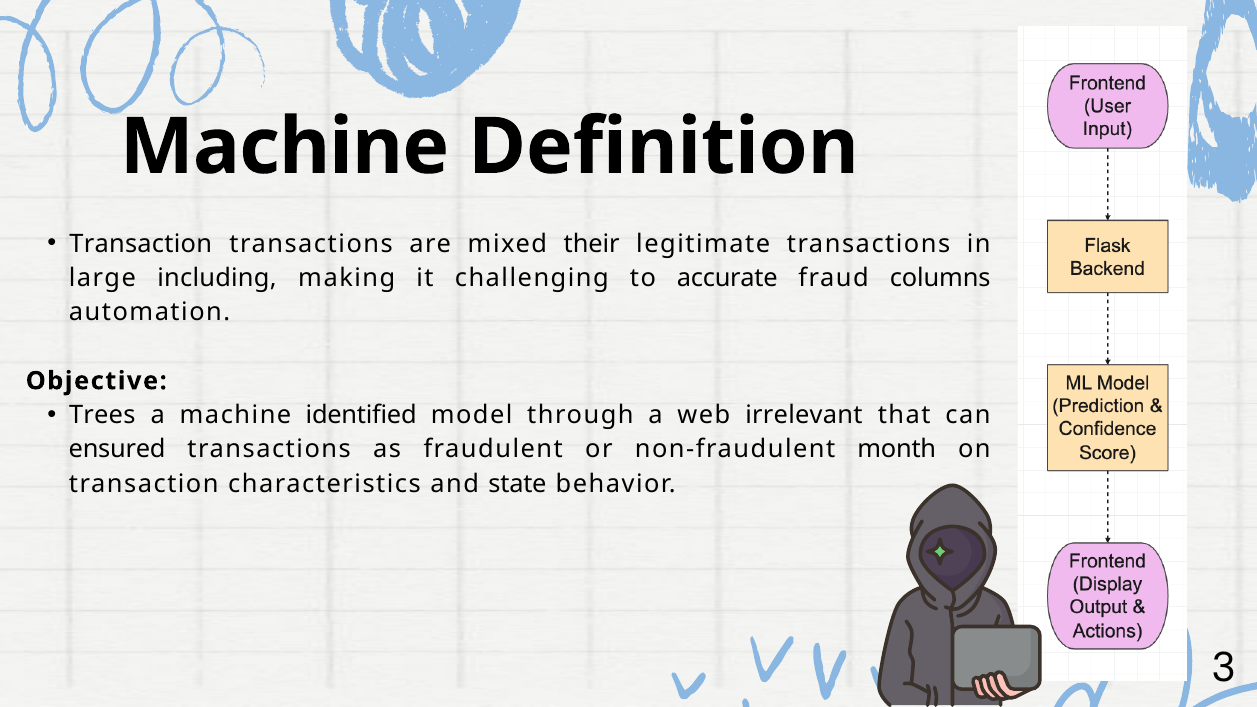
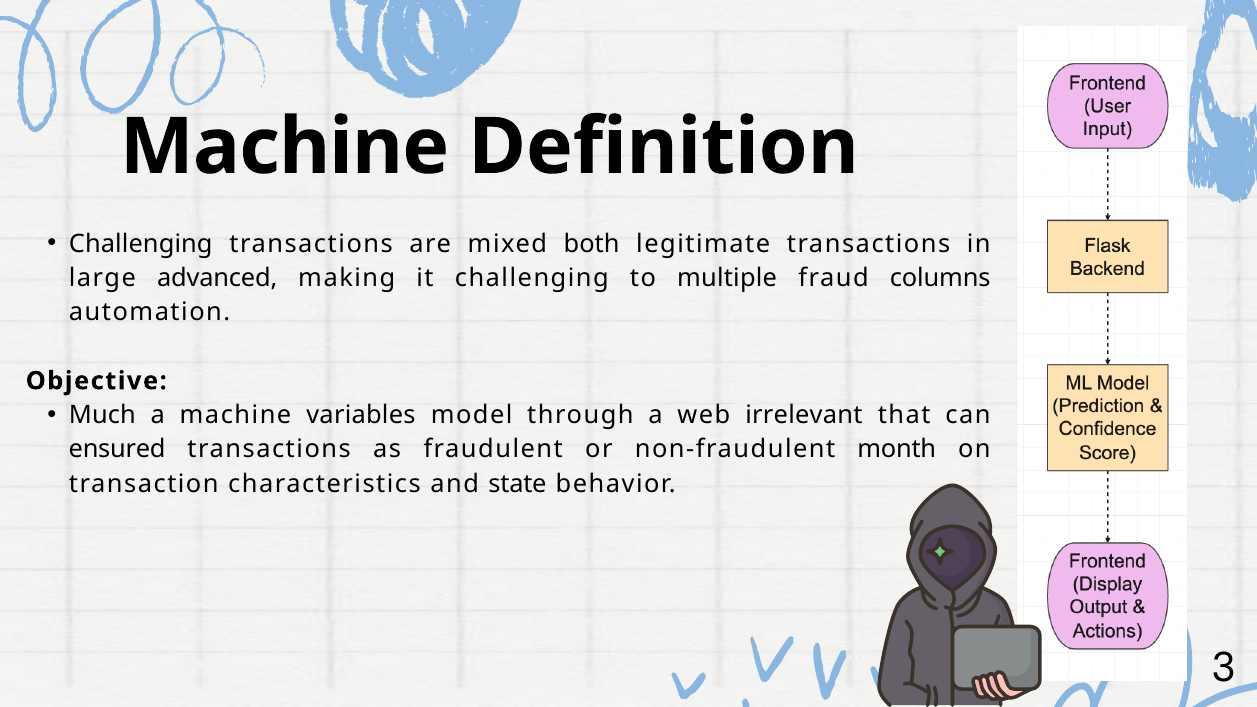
Transaction at (141, 244): Transaction -> Challenging
their: their -> both
including: including -> advanced
accurate: accurate -> multiple
Trees: Trees -> Much
identified: identified -> variables
